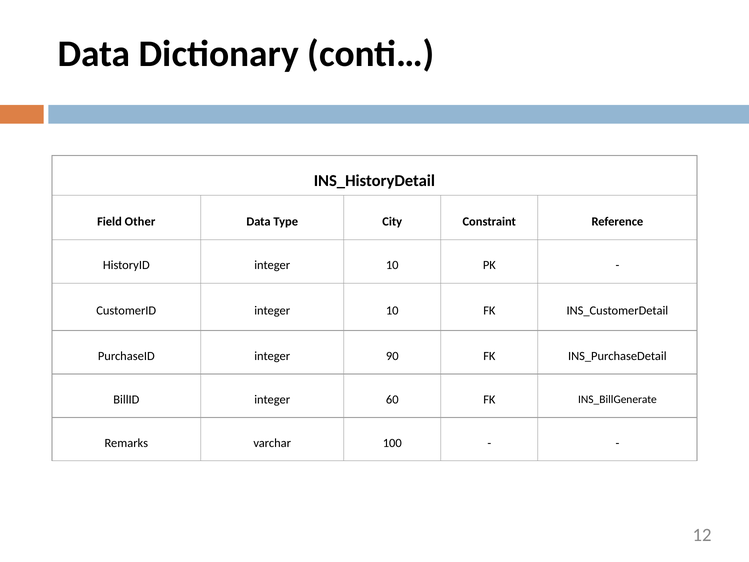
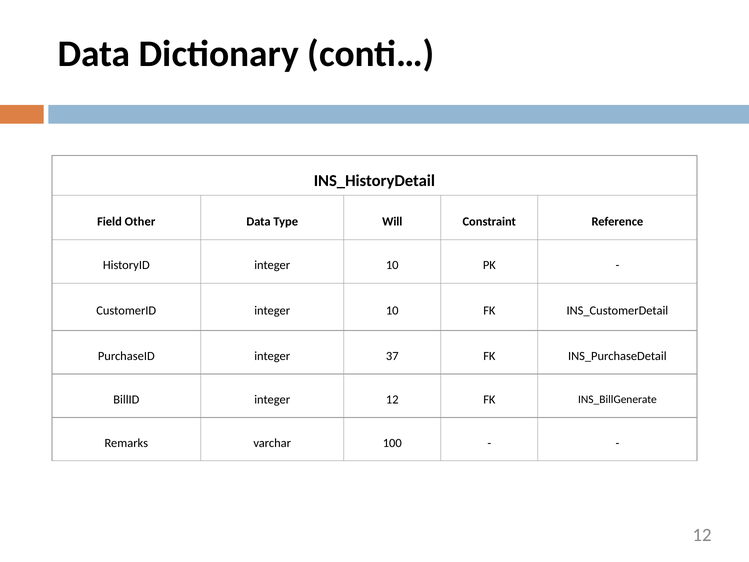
City: City -> Will
90: 90 -> 37
integer 60: 60 -> 12
